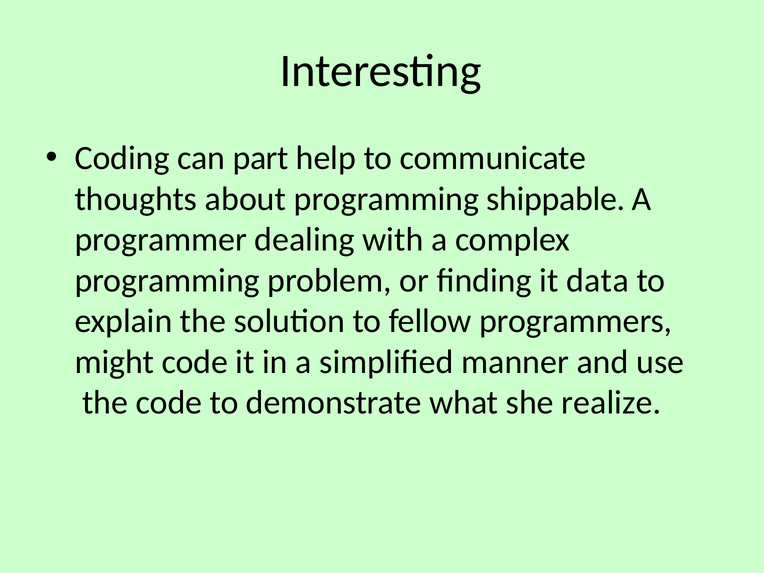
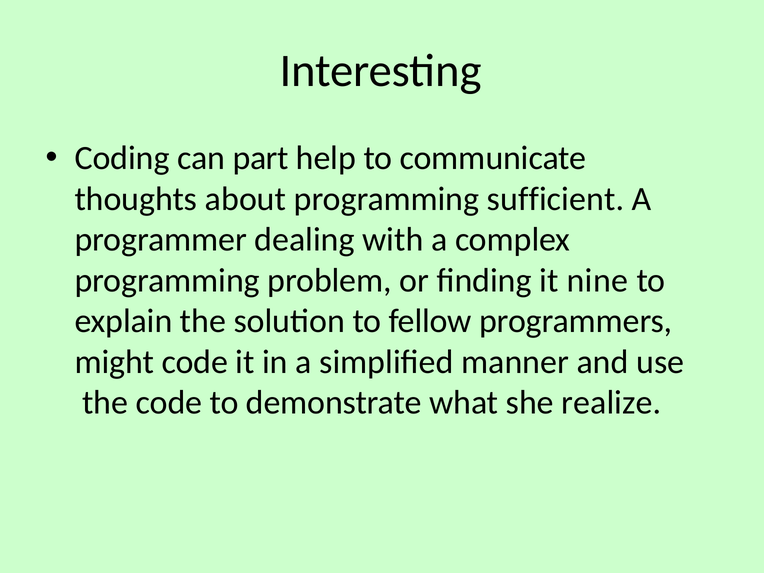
shippable: shippable -> sufficient
data: data -> nine
